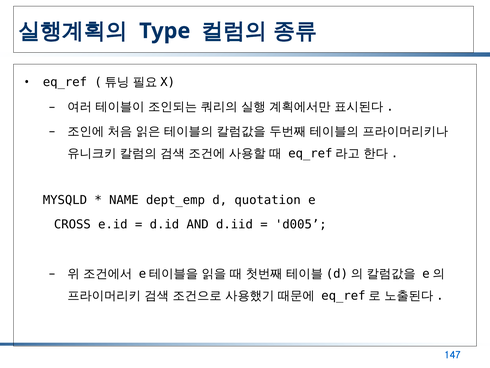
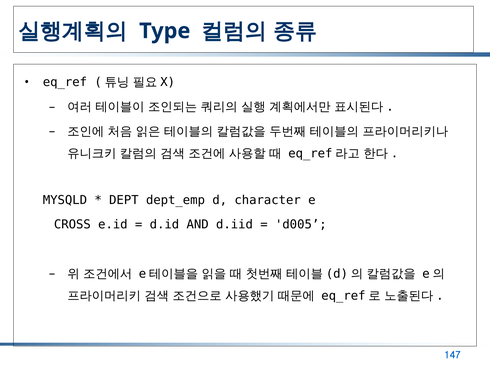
NAME: NAME -> DEPT
quotation: quotation -> character
